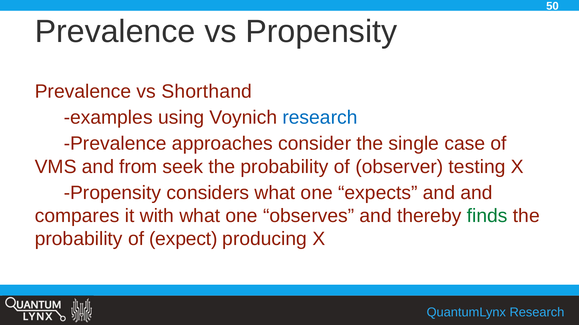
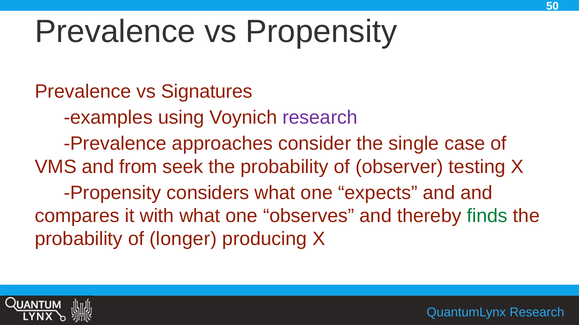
Shorthand: Shorthand -> Signatures
research at (320, 118) colour: blue -> purple
expect: expect -> longer
